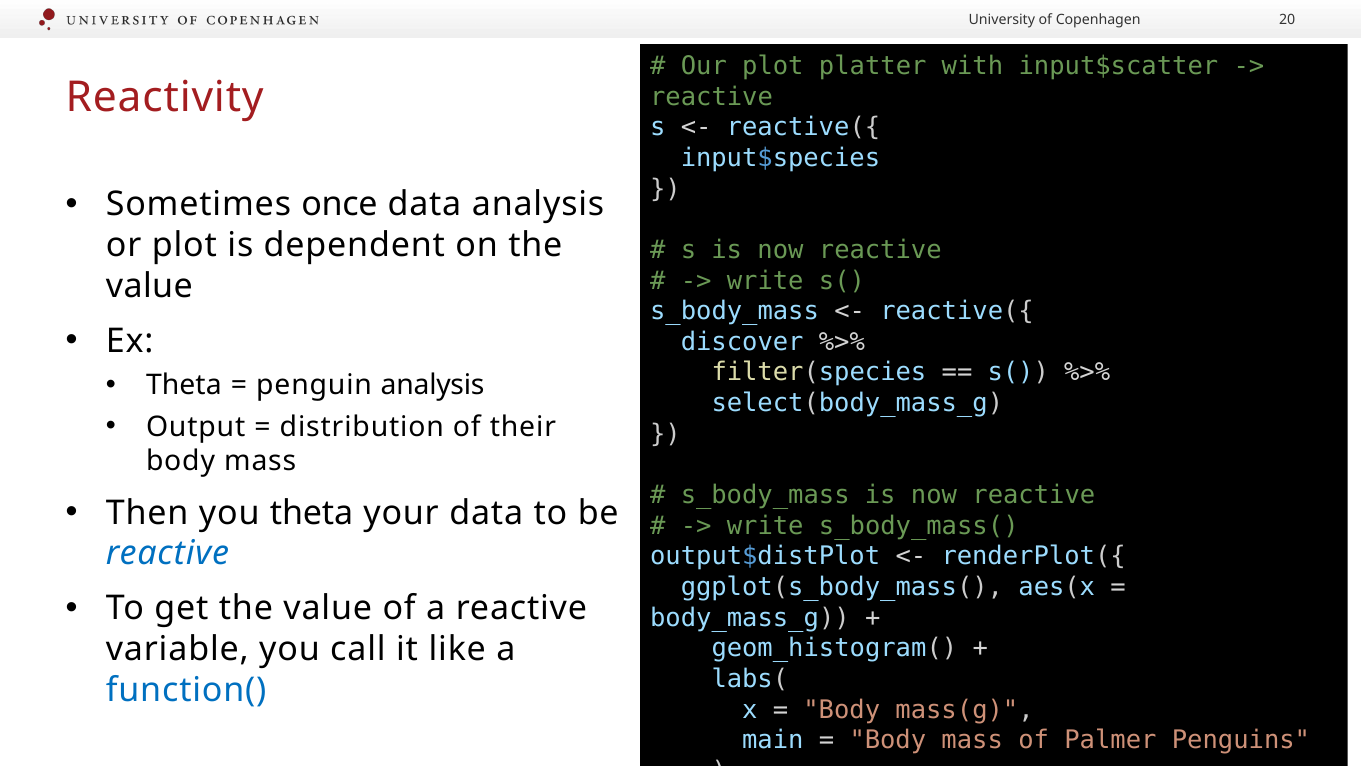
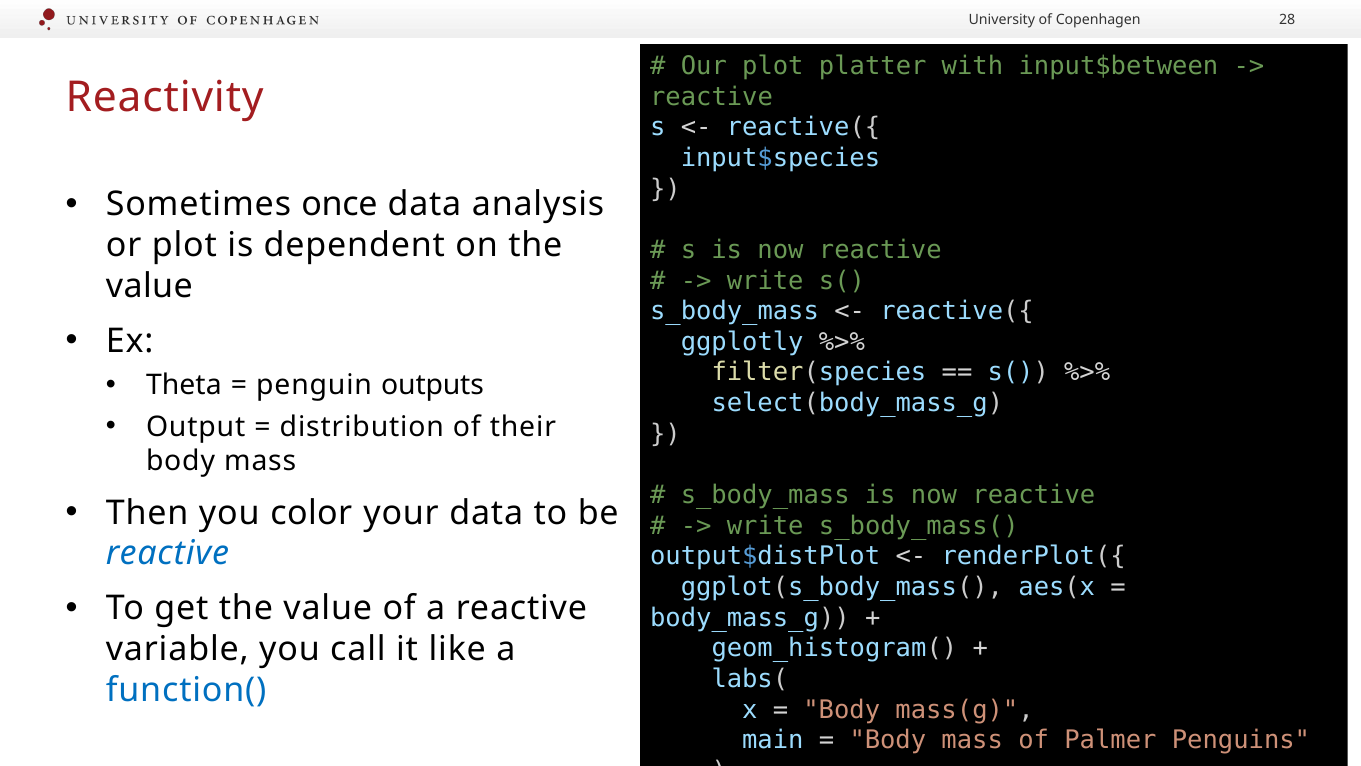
20: 20 -> 28
input$scatter: input$scatter -> input$between
discover: discover -> ggplotly
penguin analysis: analysis -> outputs
you theta: theta -> color
